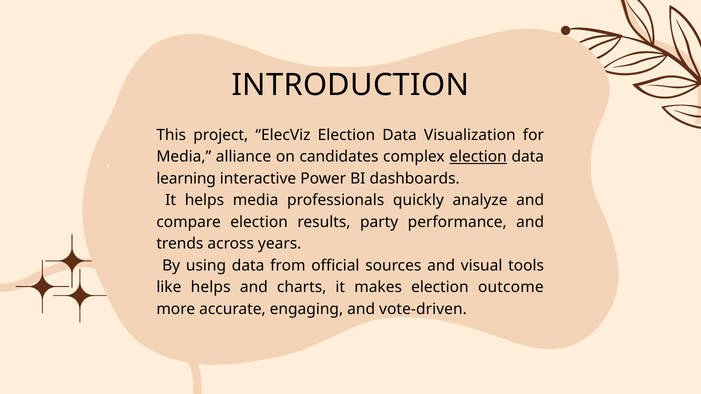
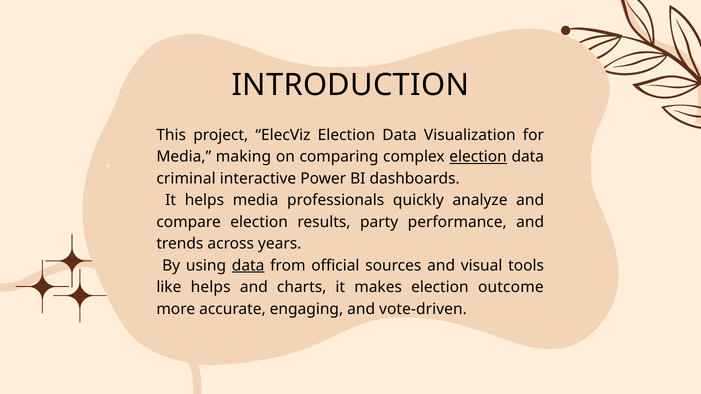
alliance: alliance -> making
candidates: candidates -> comparing
learning: learning -> criminal
data at (248, 266) underline: none -> present
